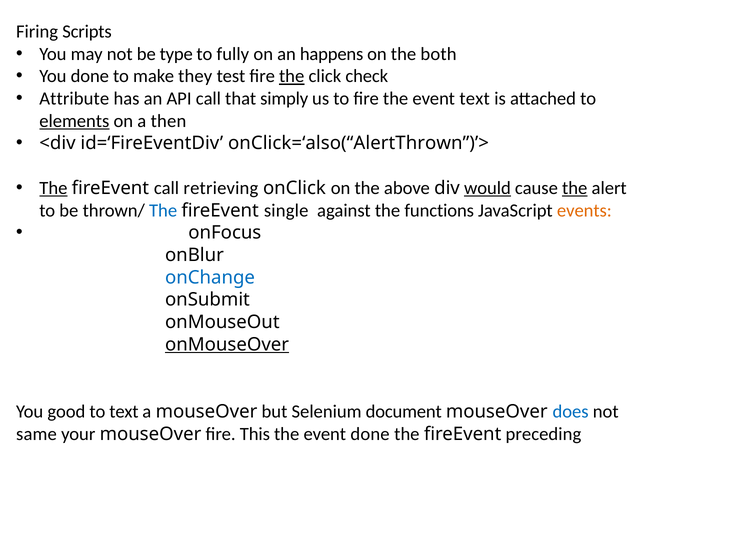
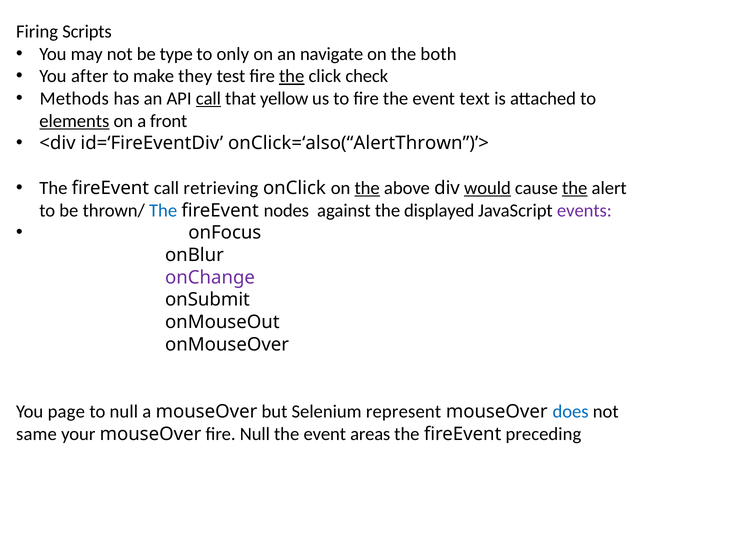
fully: fully -> only
happens: happens -> navigate
You done: done -> after
Attribute: Attribute -> Methods
call at (208, 99) underline: none -> present
simply: simply -> yellow
then: then -> front
The at (53, 188) underline: present -> none
the at (367, 188) underline: none -> present
single: single -> nodes
functions: functions -> displayed
events colour: orange -> purple
onChange colour: blue -> purple
onMouseOver underline: present -> none
good: good -> page
to text: text -> null
document: document -> represent
fire This: This -> Null
event done: done -> areas
